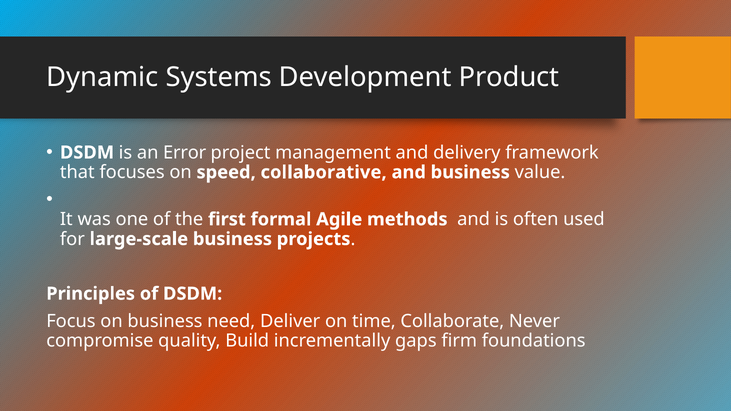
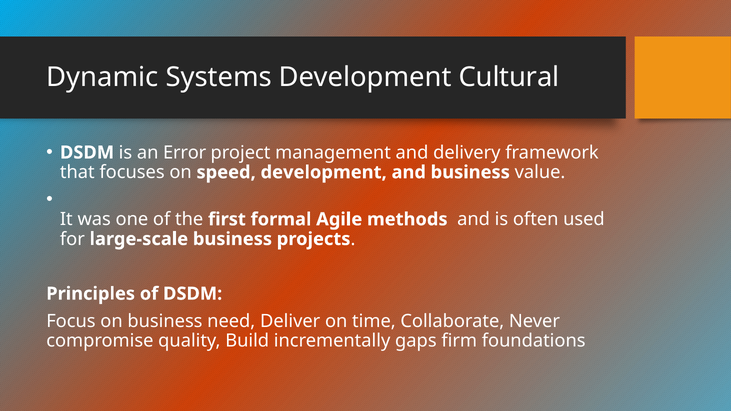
Product: Product -> Cultural
speed collaborative: collaborative -> development
